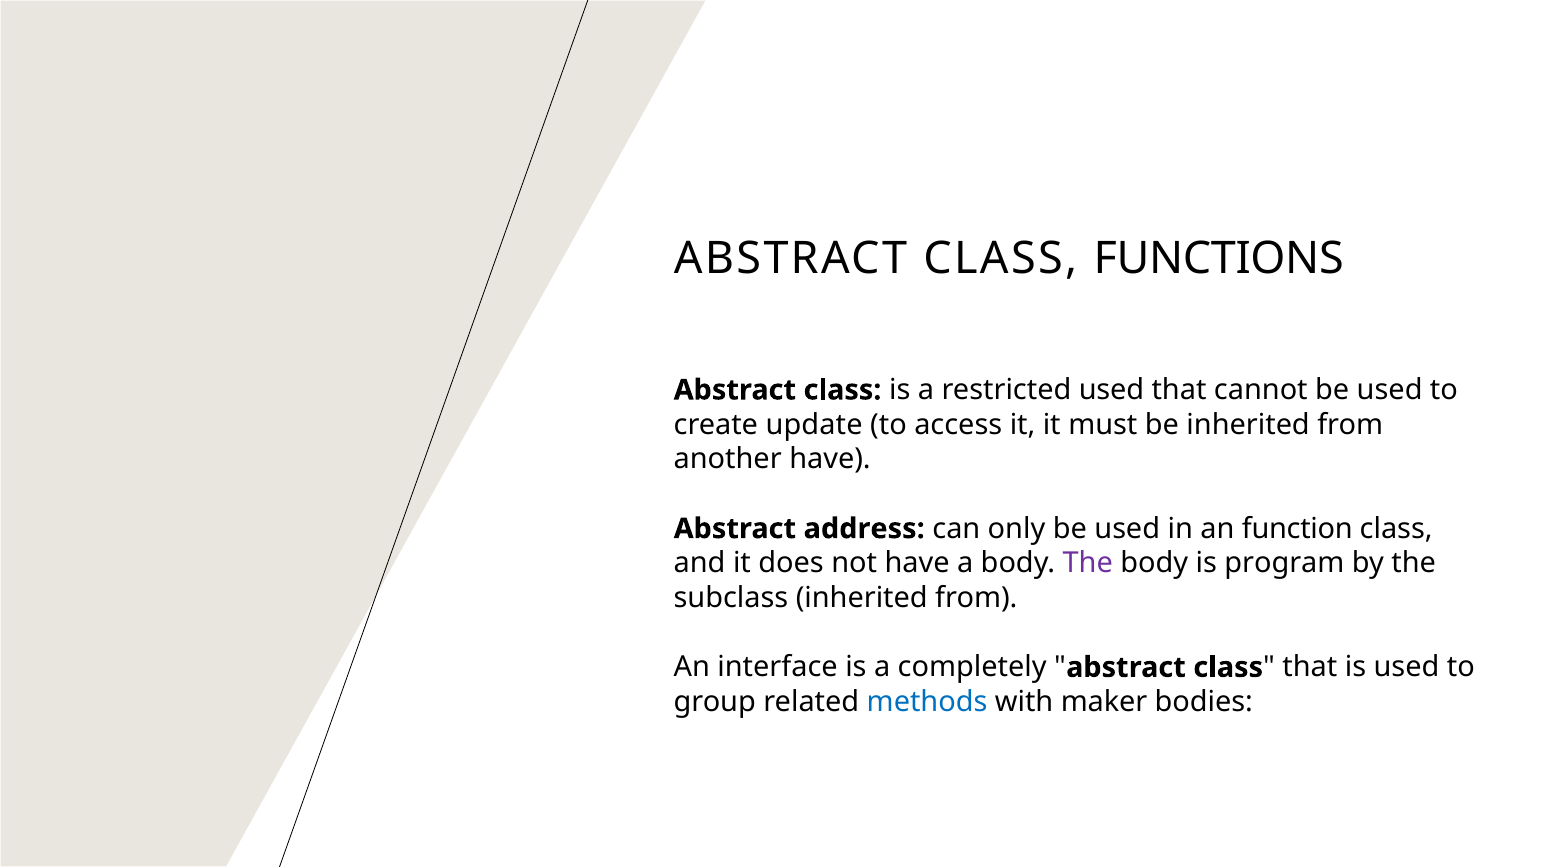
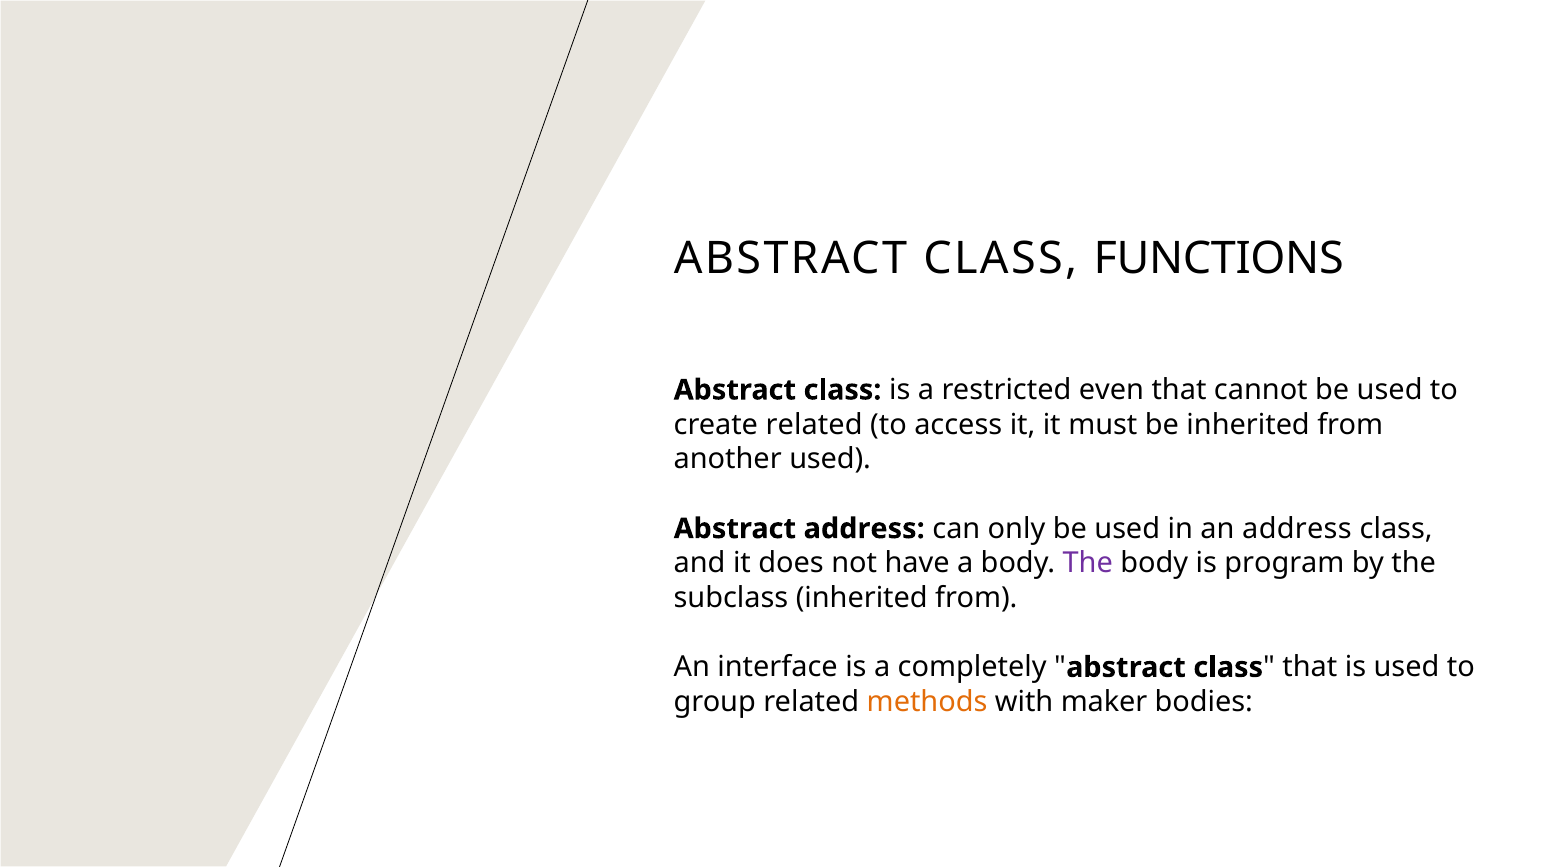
restricted used: used -> even
create update: update -> related
another have: have -> used
an function: function -> address
methods colour: blue -> orange
